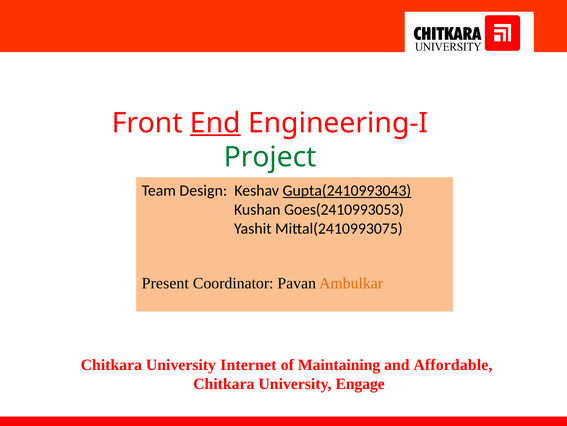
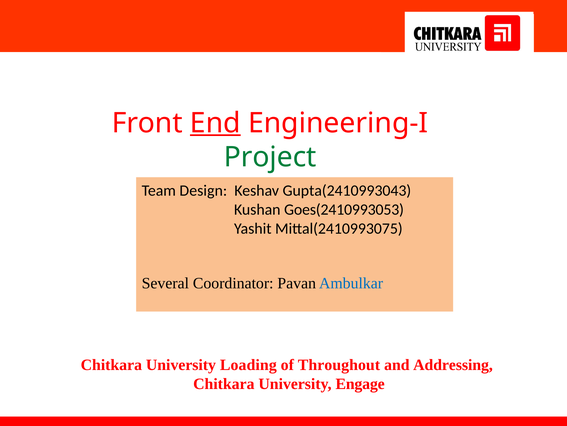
Gupta(2410993043 underline: present -> none
Present: Present -> Several
Ambulkar colour: orange -> blue
Internet: Internet -> Loading
Maintaining: Maintaining -> Throughout
Affordable: Affordable -> Addressing
